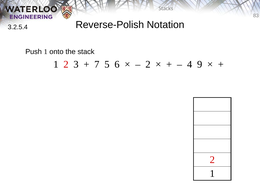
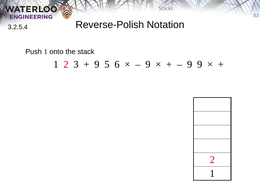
7 at (97, 64): 7 -> 9
2 at (148, 64): 2 -> 9
4 at (190, 64): 4 -> 9
